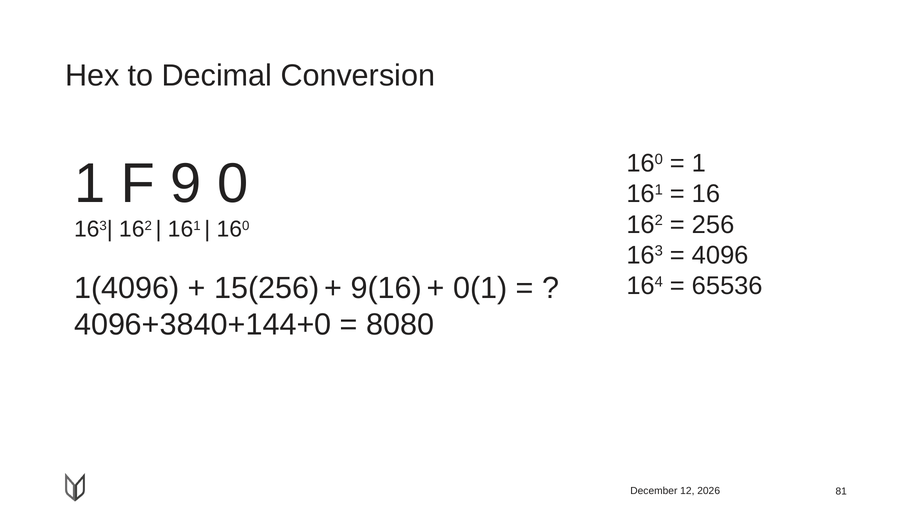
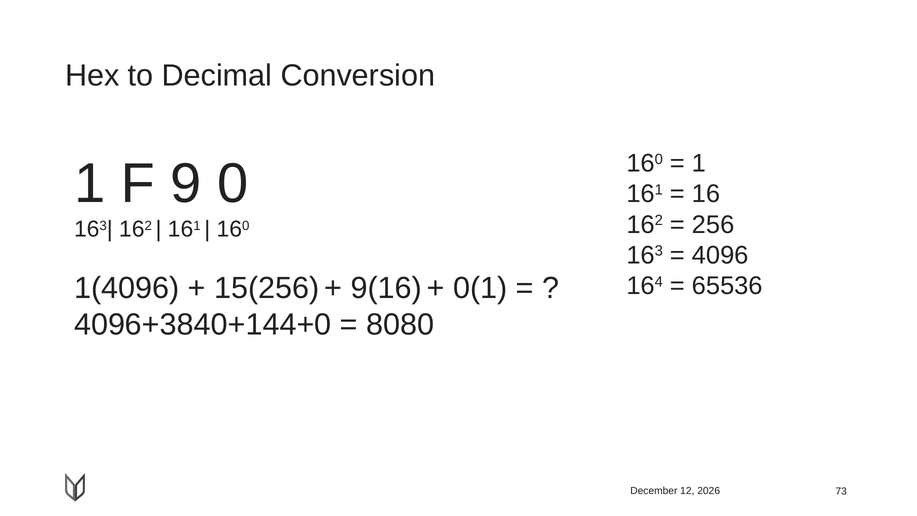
81: 81 -> 73
